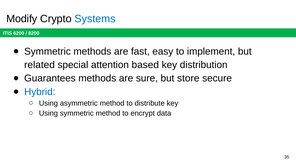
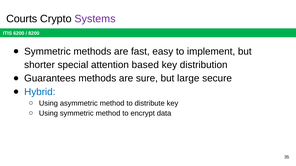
Modify: Modify -> Courts
Systems colour: blue -> purple
related: related -> shorter
store: store -> large
